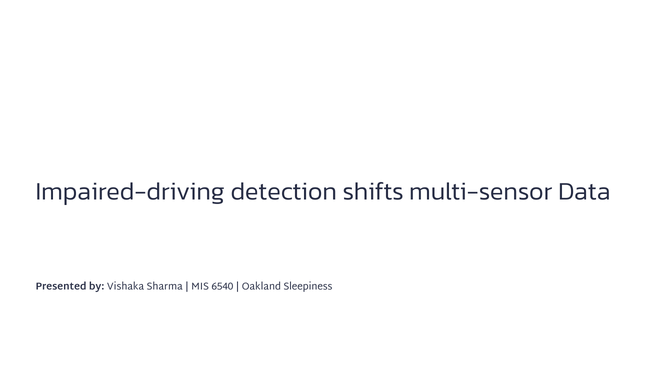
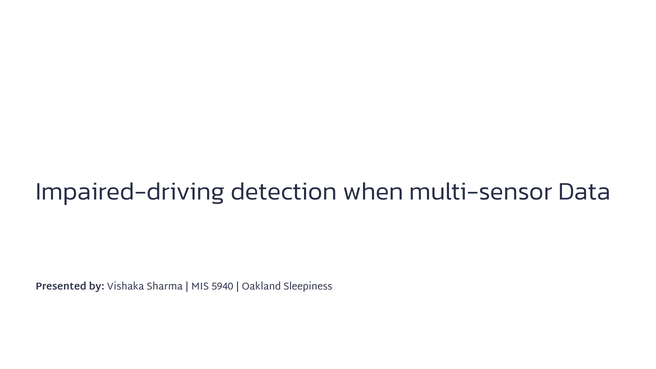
shifts: shifts -> when
6540: 6540 -> 5940
